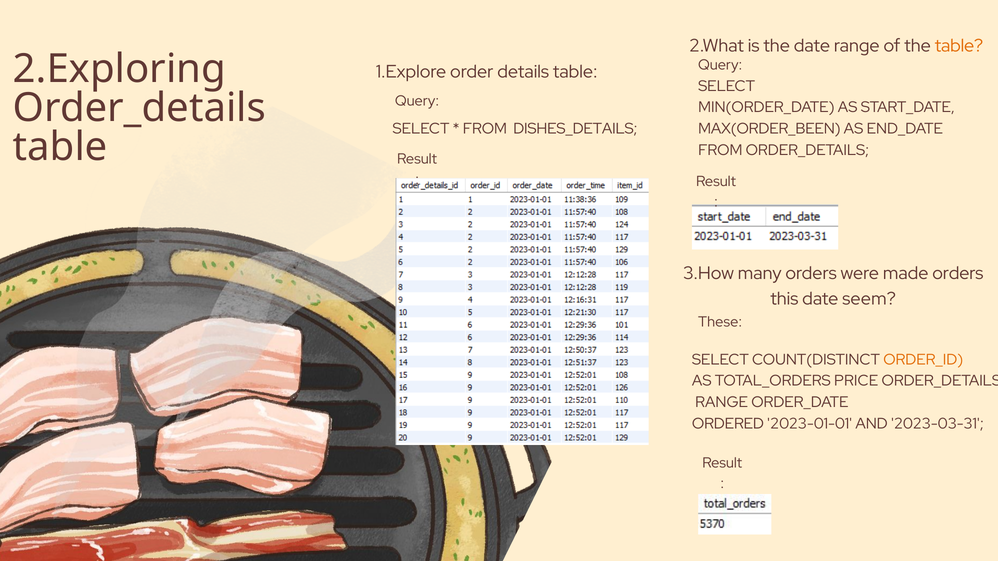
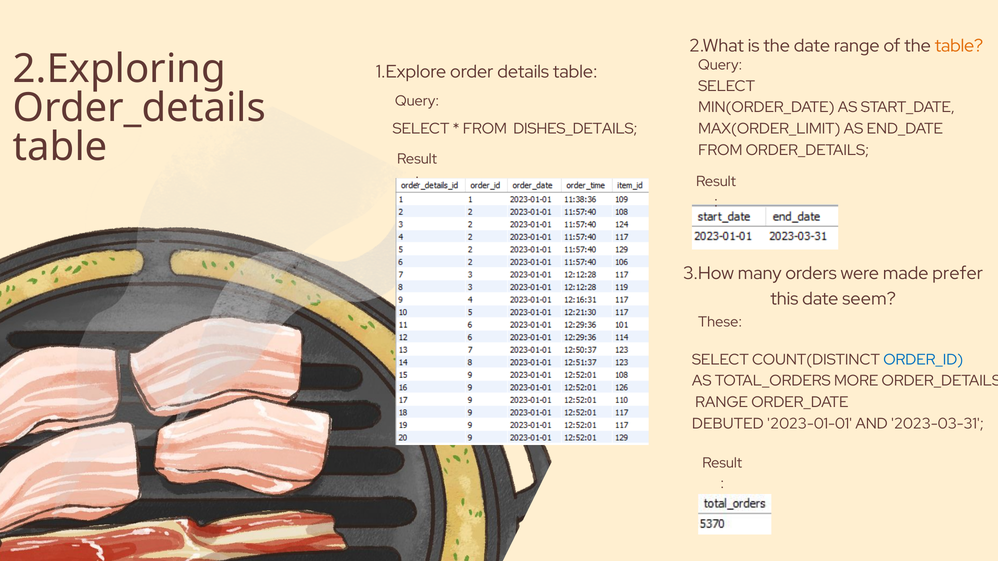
MAX(ORDER_BEEN: MAX(ORDER_BEEN -> MAX(ORDER_LIMIT
made orders: orders -> prefer
ORDER_ID colour: orange -> blue
PRICE: PRICE -> MORE
ORDERED: ORDERED -> DEBUTED
